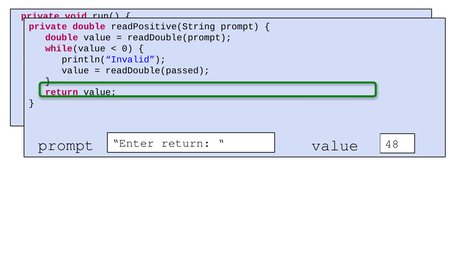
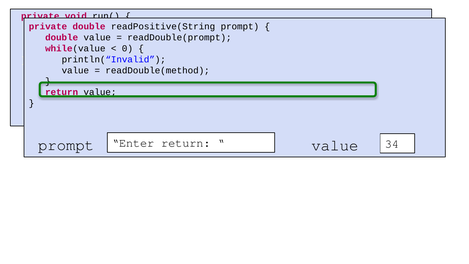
readDouble(passed: readDouble(passed -> readDouble(method
48: 48 -> 34
